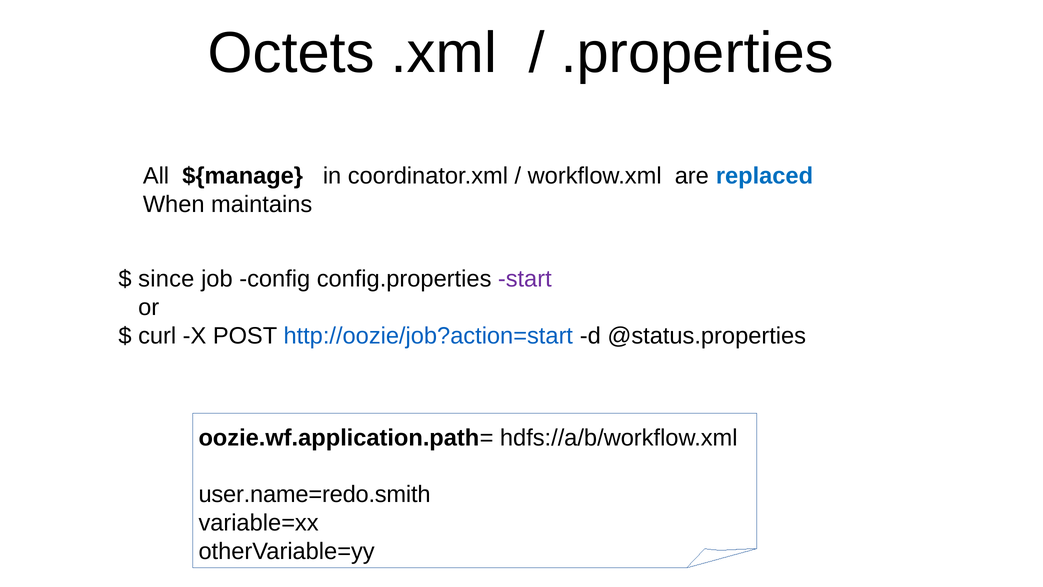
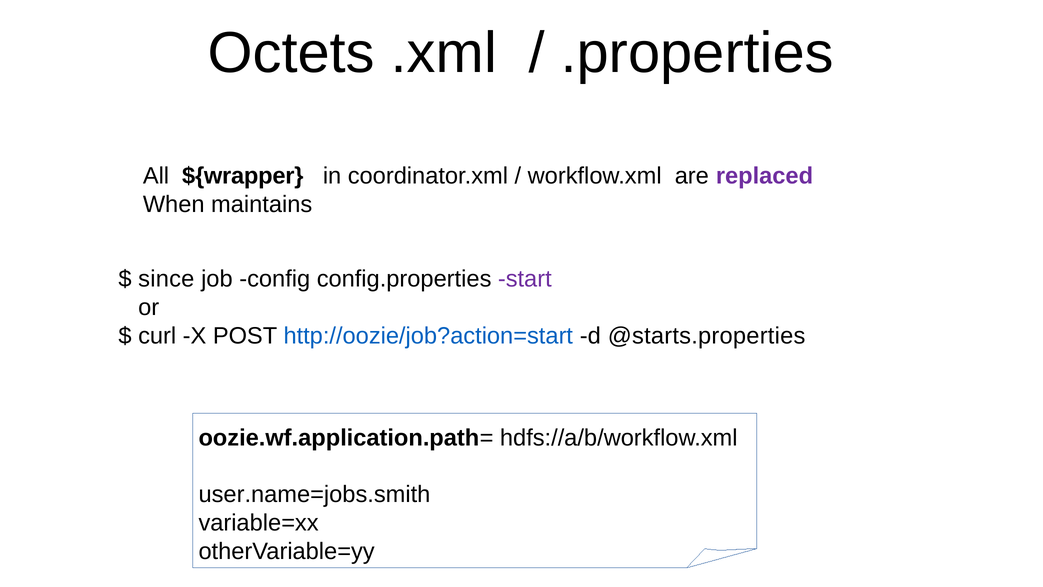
${manage: ${manage -> ${wrapper
replaced colour: blue -> purple
@status.properties: @status.properties -> @starts.properties
user.name=redo.smith: user.name=redo.smith -> user.name=jobs.smith
